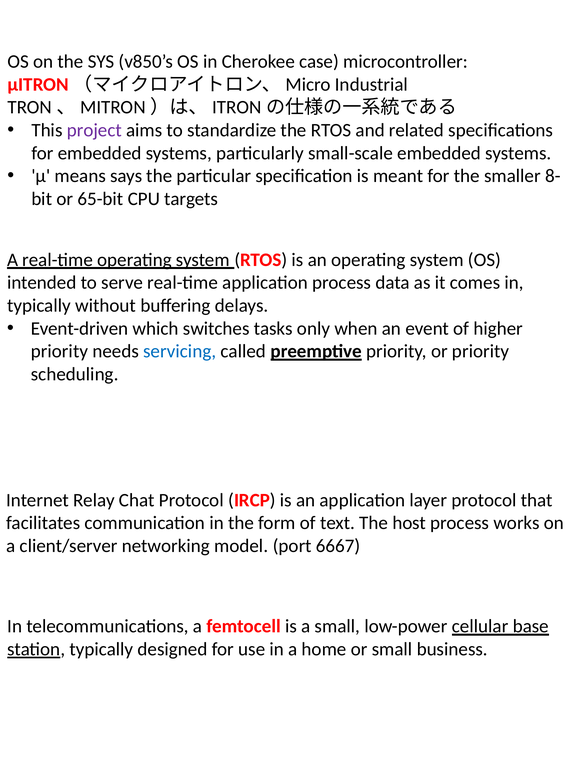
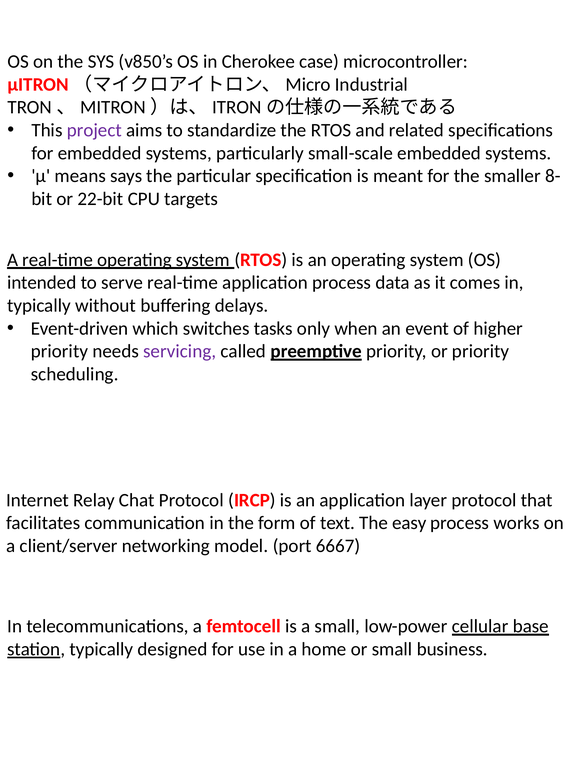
65-bit: 65-bit -> 22-bit
servicing colour: blue -> purple
host: host -> easy
